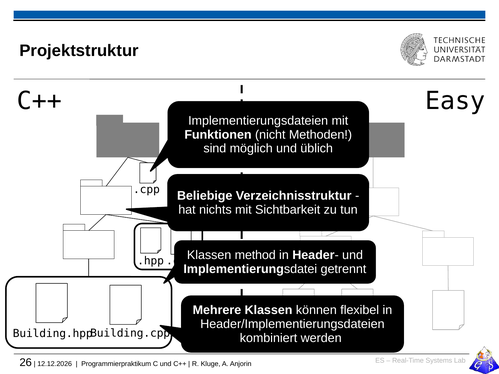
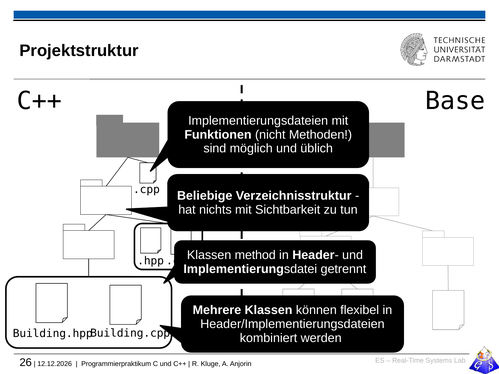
Easy: Easy -> Base
